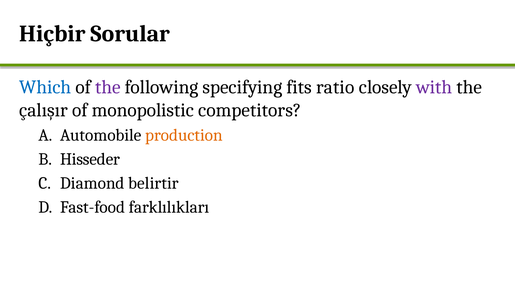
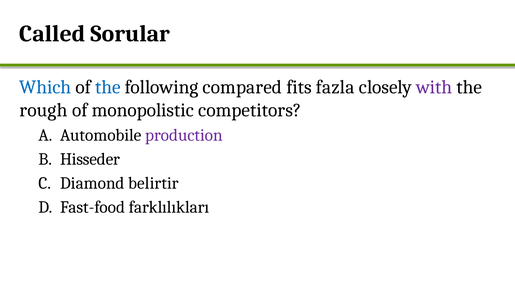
Hiçbir: Hiçbir -> Called
the at (108, 87) colour: purple -> blue
specifying: specifying -> compared
ratio: ratio -> fazla
çalışır: çalışır -> rough
production colour: orange -> purple
